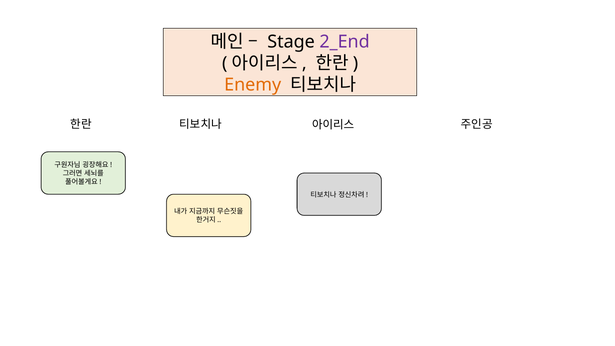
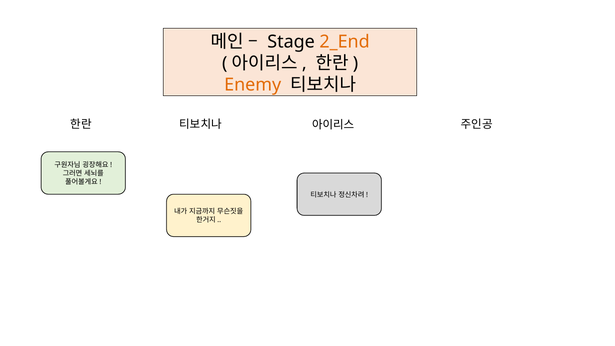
2_End colour: purple -> orange
